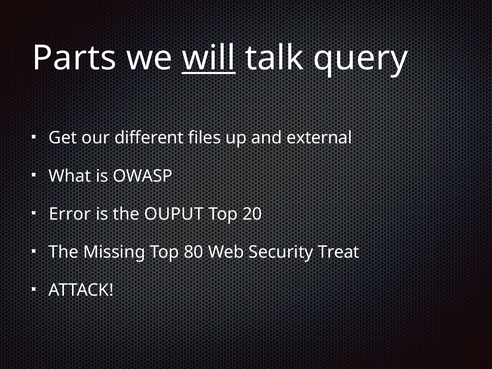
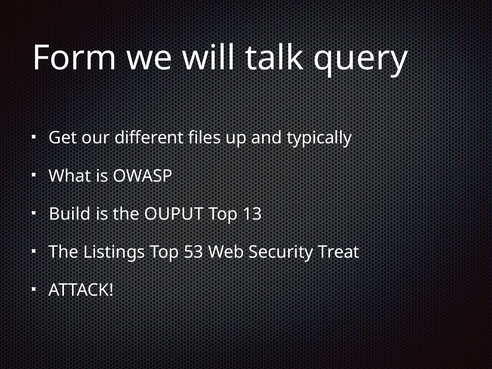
Parts: Parts -> Form
will underline: present -> none
external: external -> typically
Error: Error -> Build
20: 20 -> 13
Missing: Missing -> Listings
80: 80 -> 53
